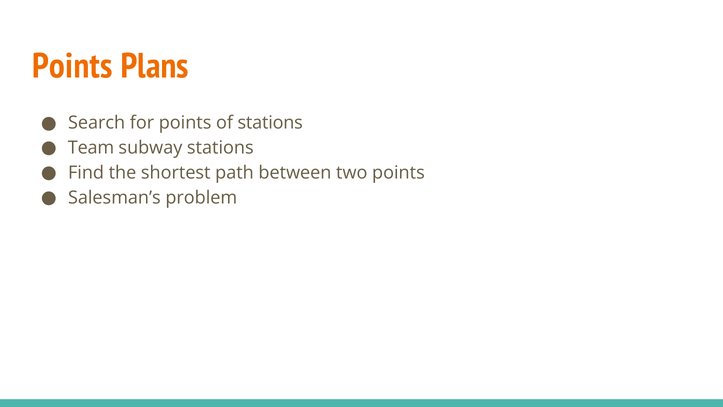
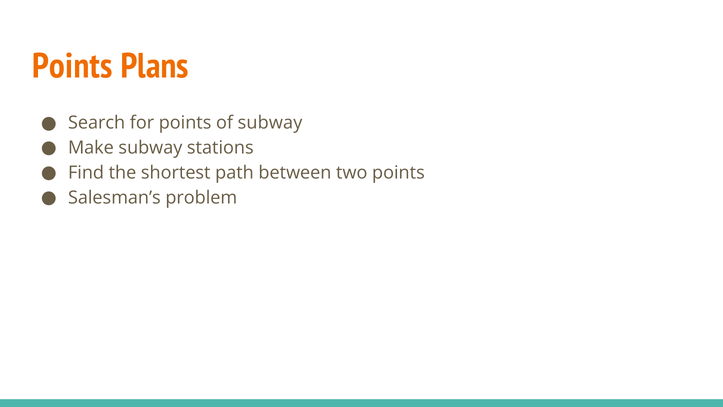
of stations: stations -> subway
Team: Team -> Make
